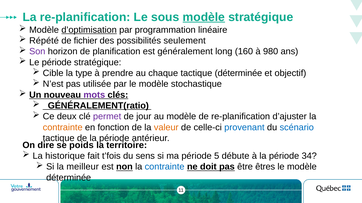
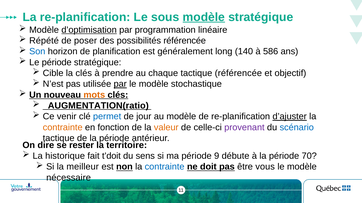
fichier: fichier -> poser
possibilités seulement: seulement -> référencée
Son colour: purple -> blue
160: 160 -> 140
980: 980 -> 586
la type: type -> clés
tactique déterminée: déterminée -> référencée
par at (120, 84) underline: none -> present
mots colour: purple -> orange
_GÉNÉRALEMENT(ratio: _GÉNÉRALEMENT(ratio -> _AUGMENTATION(ratio
deux: deux -> venir
permet colour: purple -> blue
d’ajuster underline: none -> present
provenant colour: blue -> purple
poids: poids -> rester
t’fois: t’fois -> t’doit
5: 5 -> 9
34: 34 -> 70
êtres: êtres -> vous
déterminée at (69, 178): déterminée -> nécessaire
